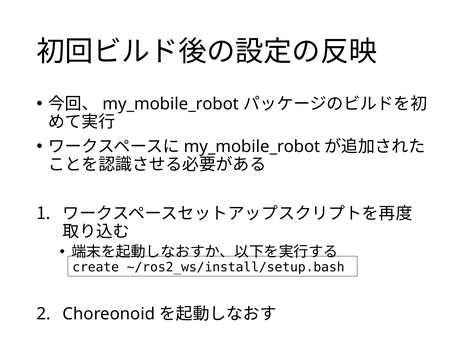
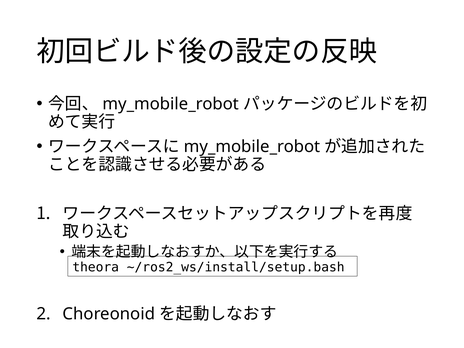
create: create -> theora
